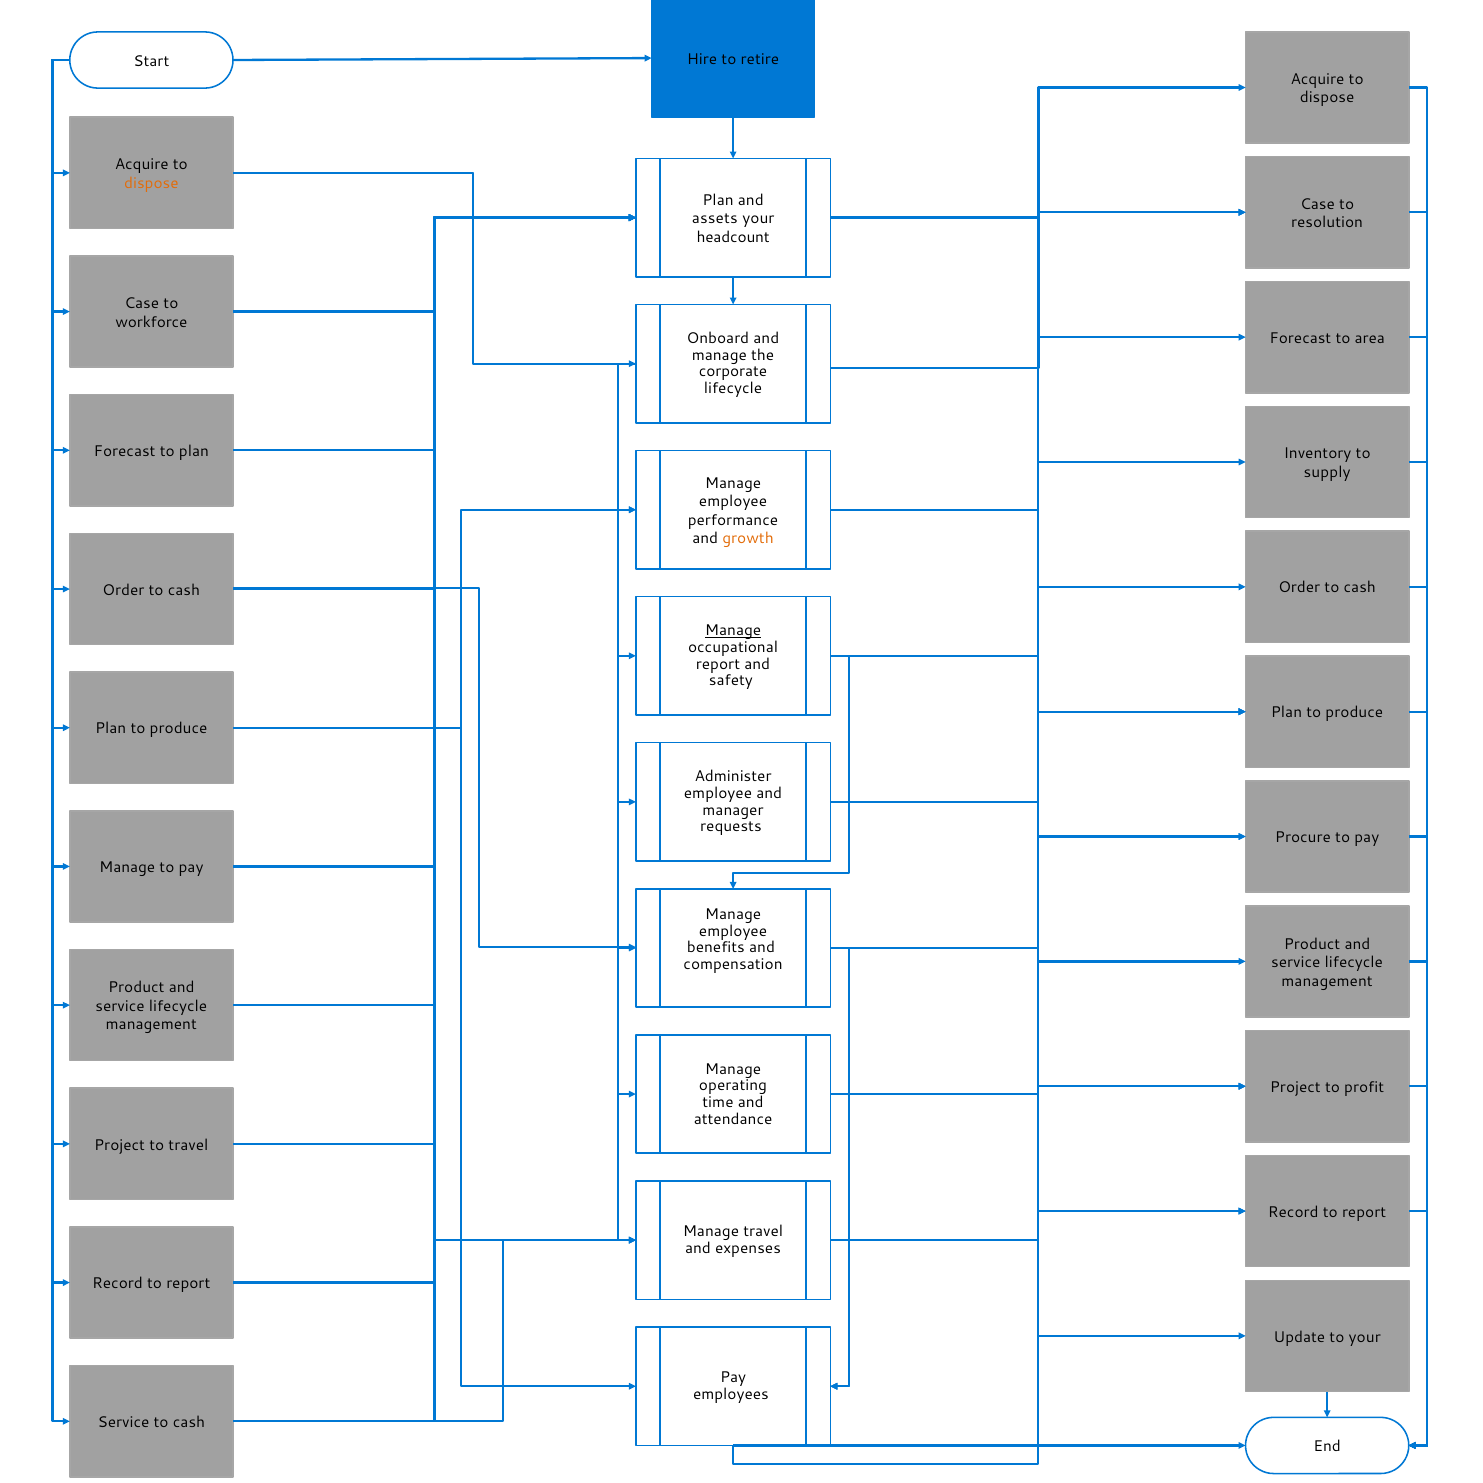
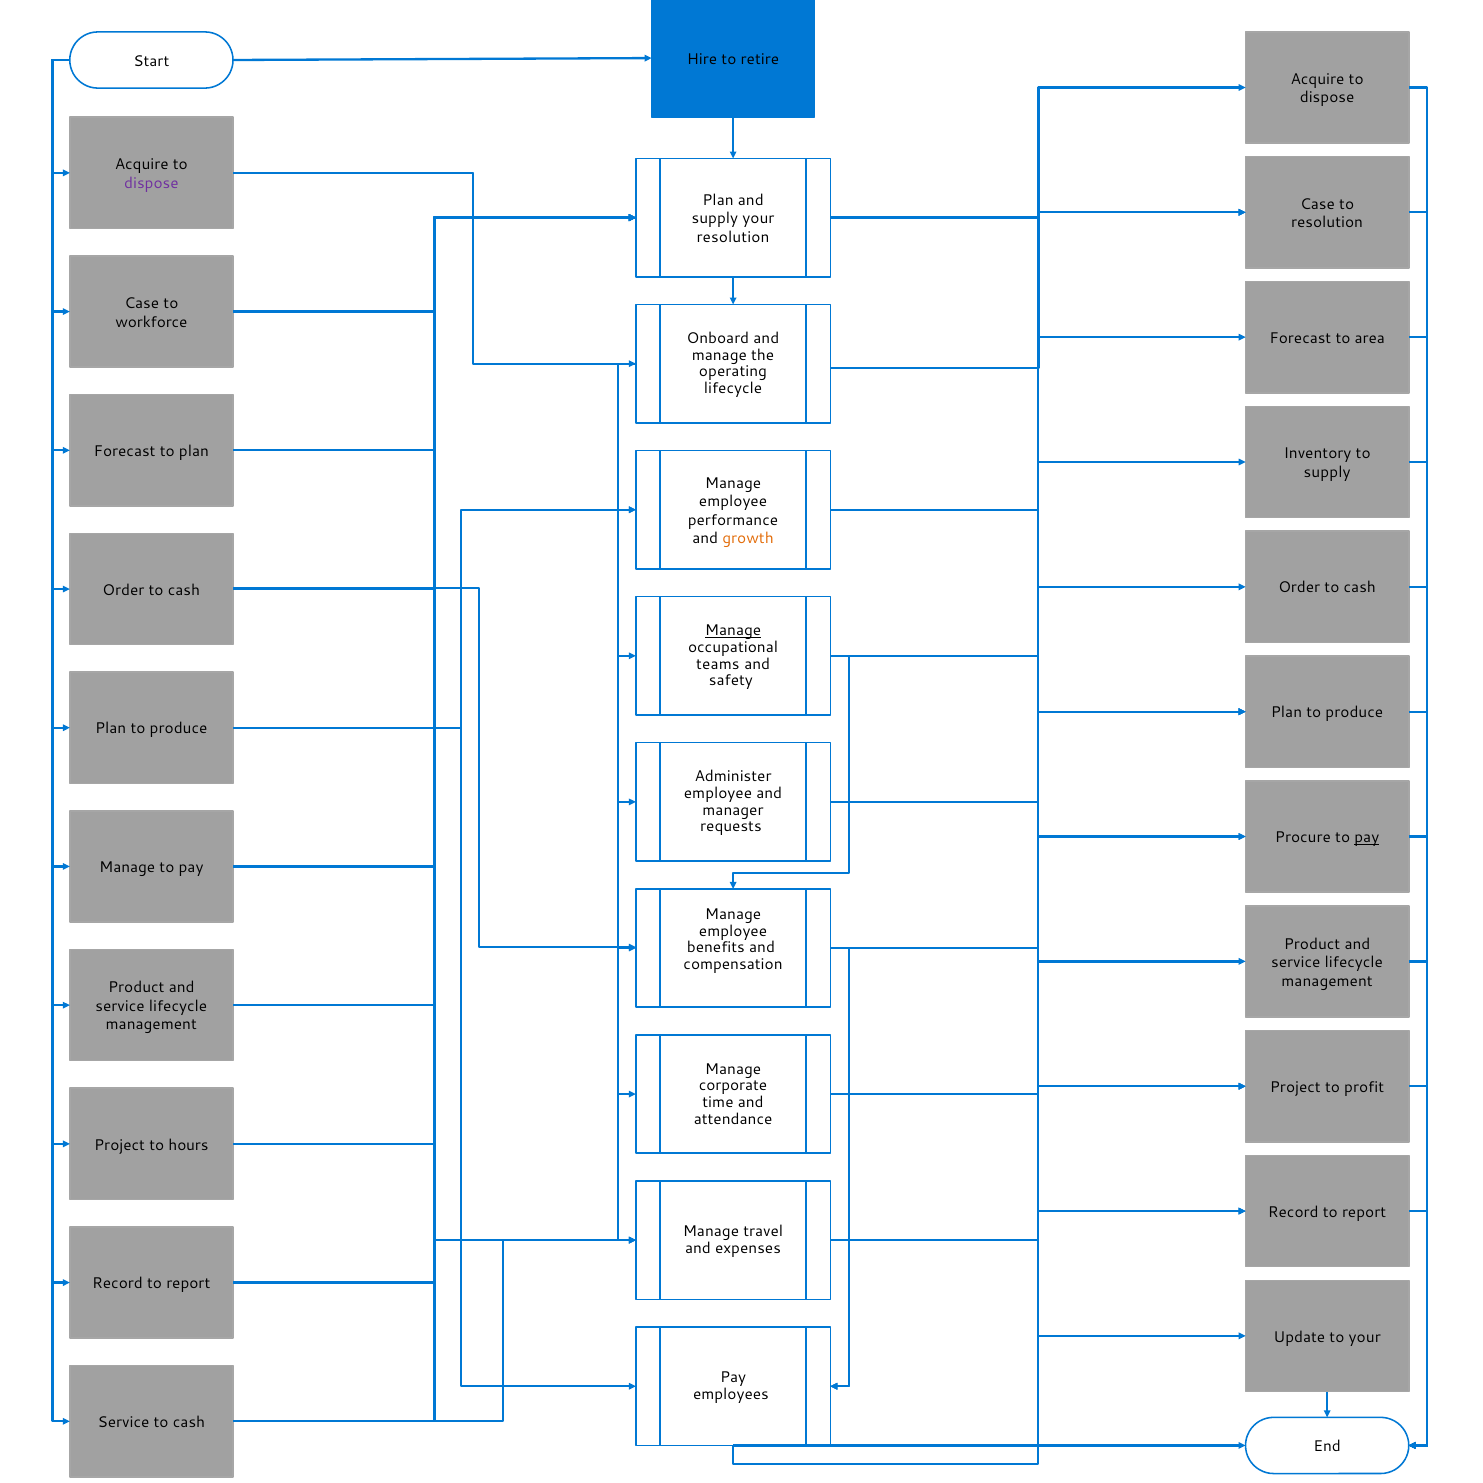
dispose at (151, 183) colour: orange -> purple
assets at (715, 219): assets -> supply
headcount at (733, 237): headcount -> resolution
corporate: corporate -> operating
report at (718, 664): report -> teams
pay at (1367, 838) underline: none -> present
operating: operating -> corporate
to travel: travel -> hours
